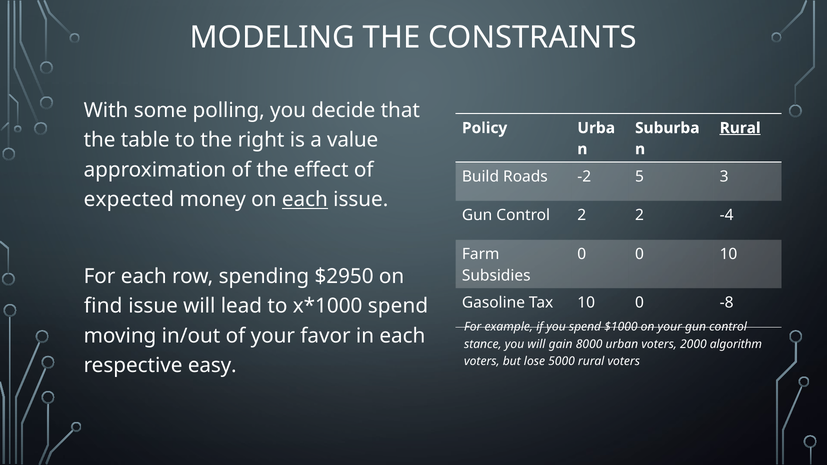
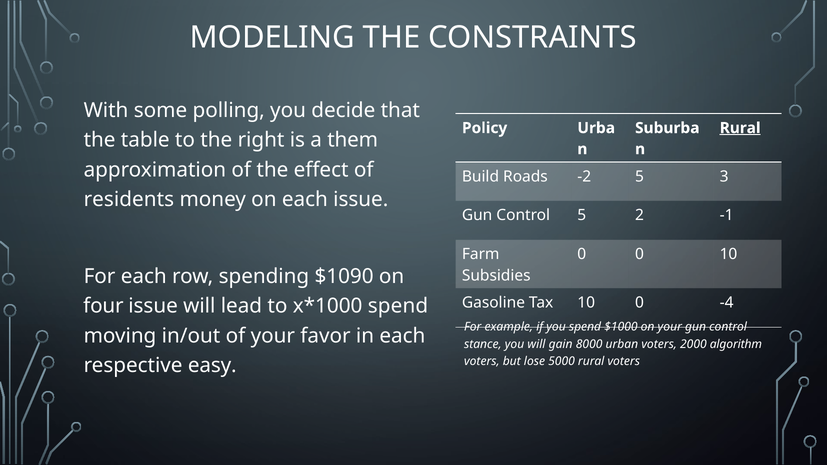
value: value -> them
expected: expected -> residents
each at (305, 200) underline: present -> none
Control 2: 2 -> 5
-4: -4 -> -1
$2950: $2950 -> $1090
-8: -8 -> -4
find: find -> four
